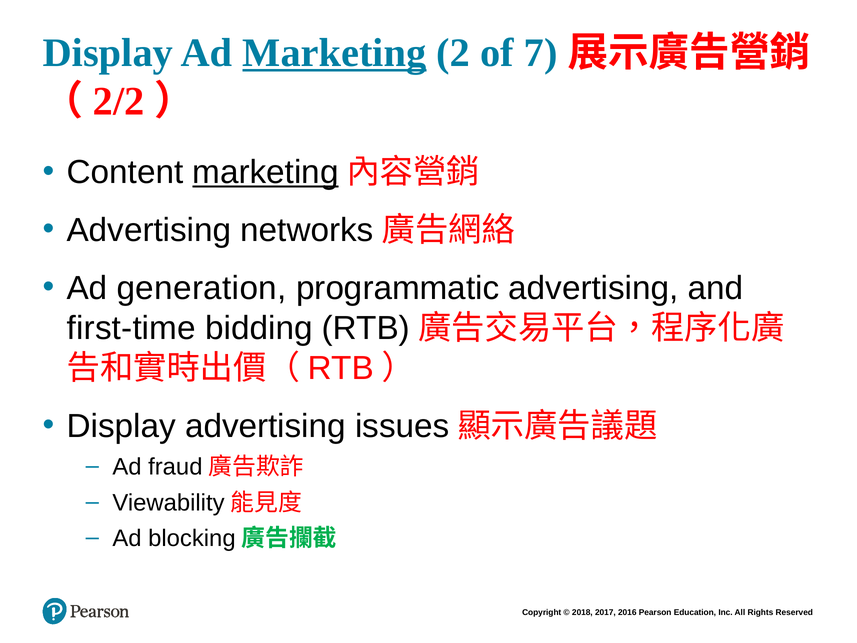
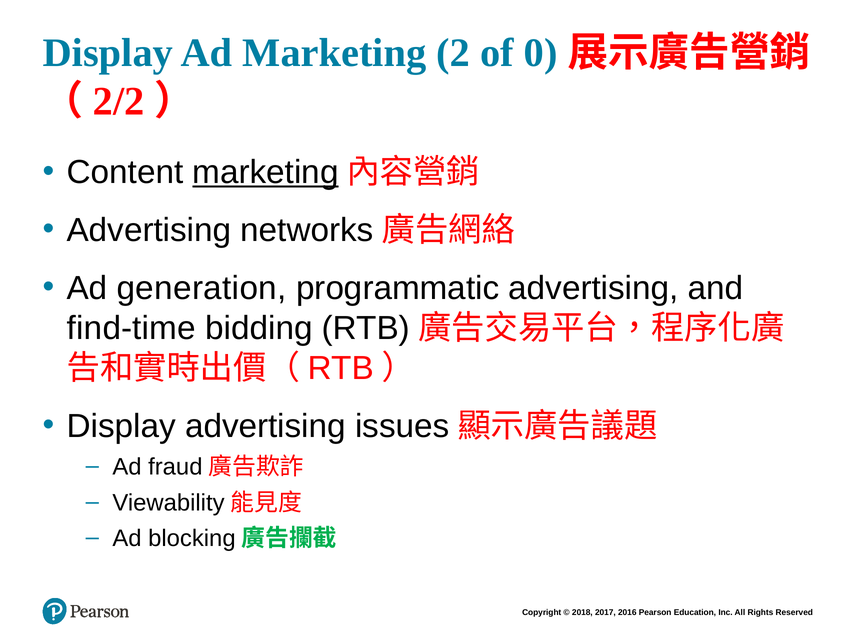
Marketing at (334, 53) underline: present -> none
7: 7 -> 0
first-time: first-time -> find-time
